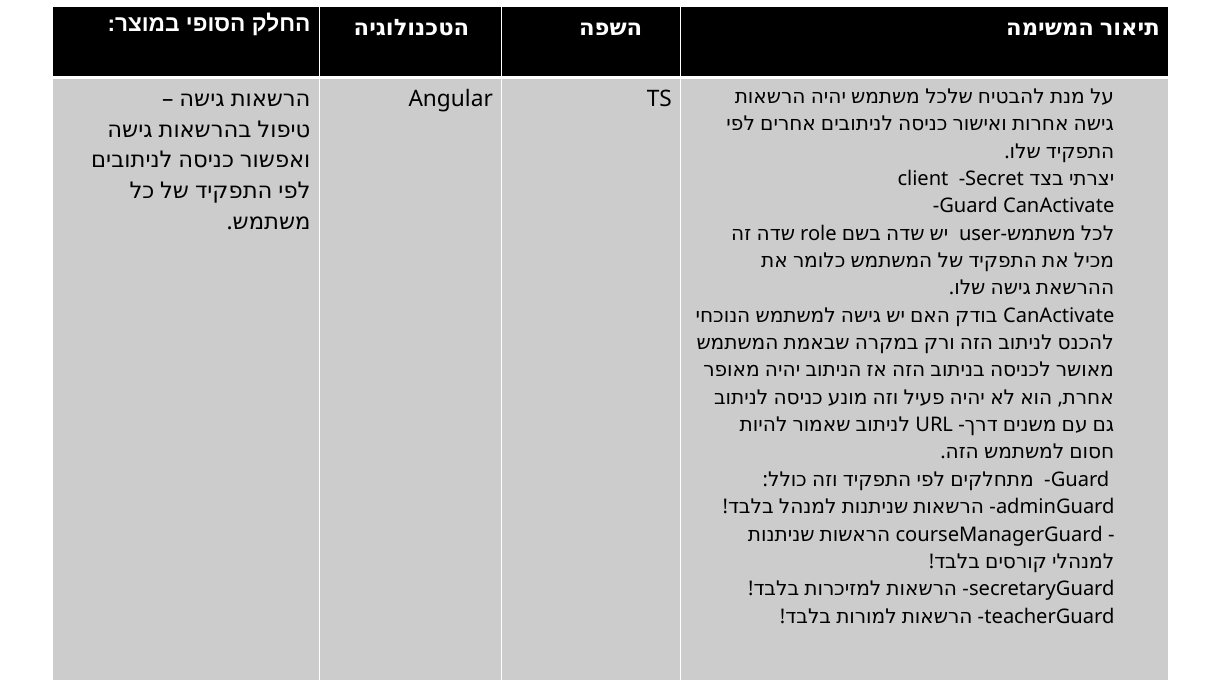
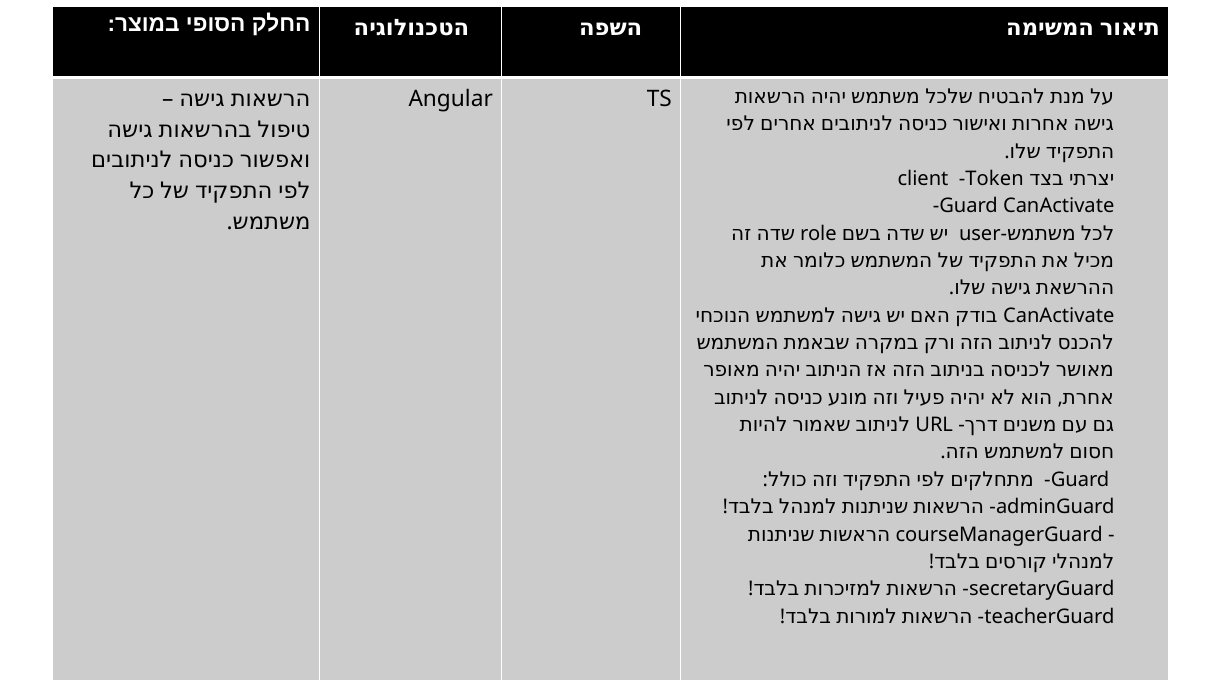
Secret: Secret -> Token
